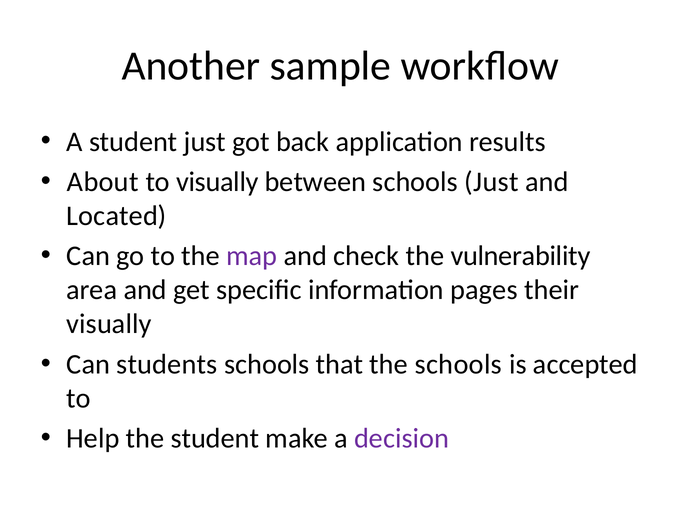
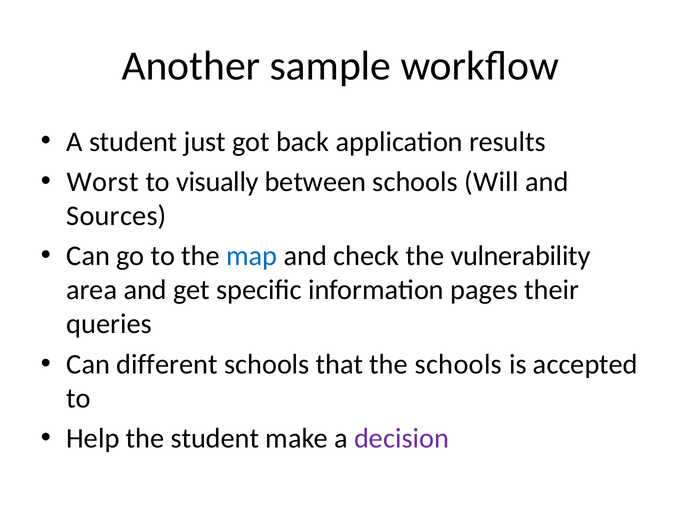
About: About -> Worst
schools Just: Just -> Will
Located: Located -> Sources
map colour: purple -> blue
visually at (109, 324): visually -> queries
students: students -> different
